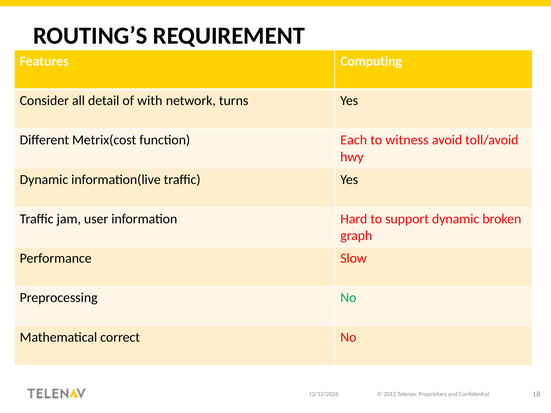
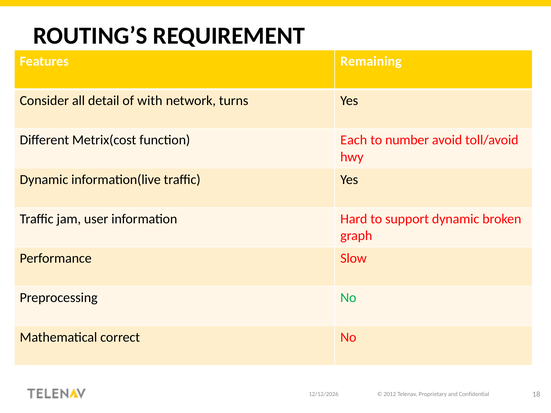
Computing: Computing -> Remaining
witness: witness -> number
